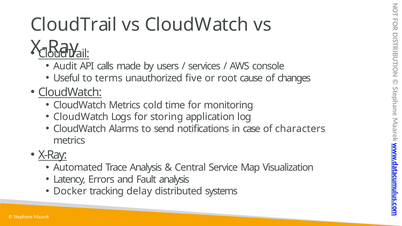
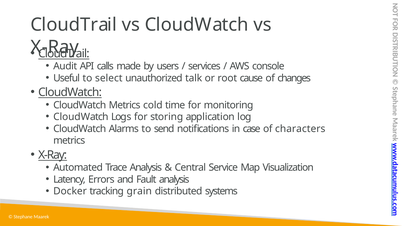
terms: terms -> select
five: five -> talk
delay: delay -> grain
